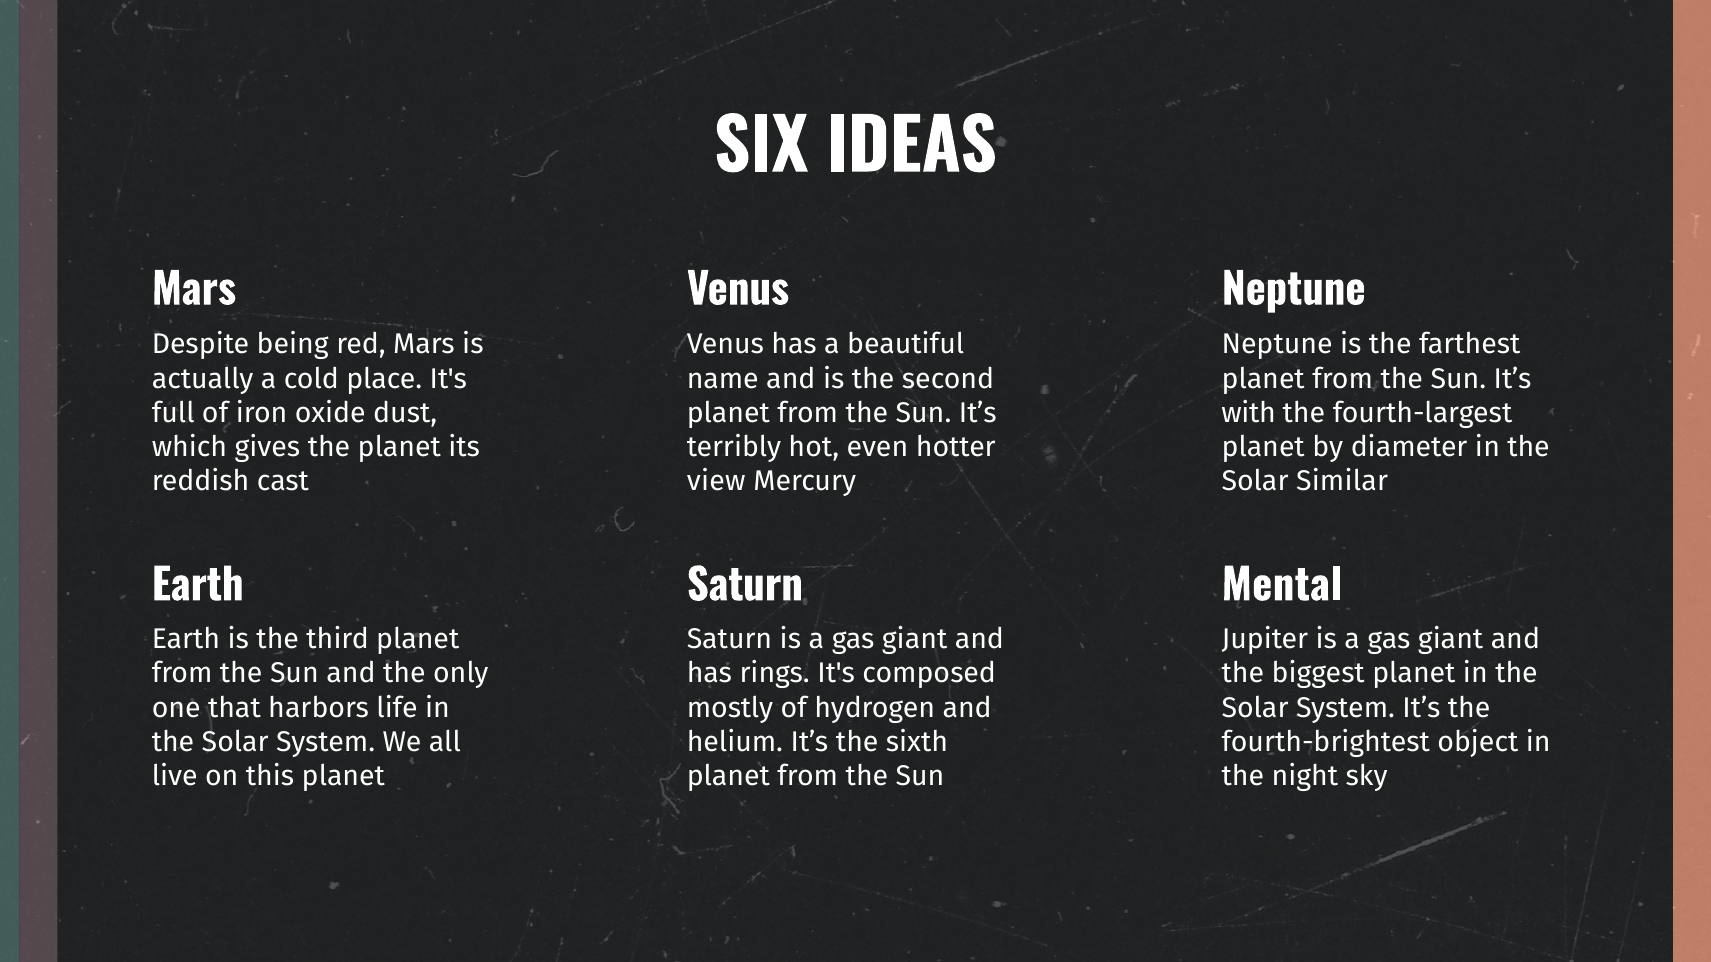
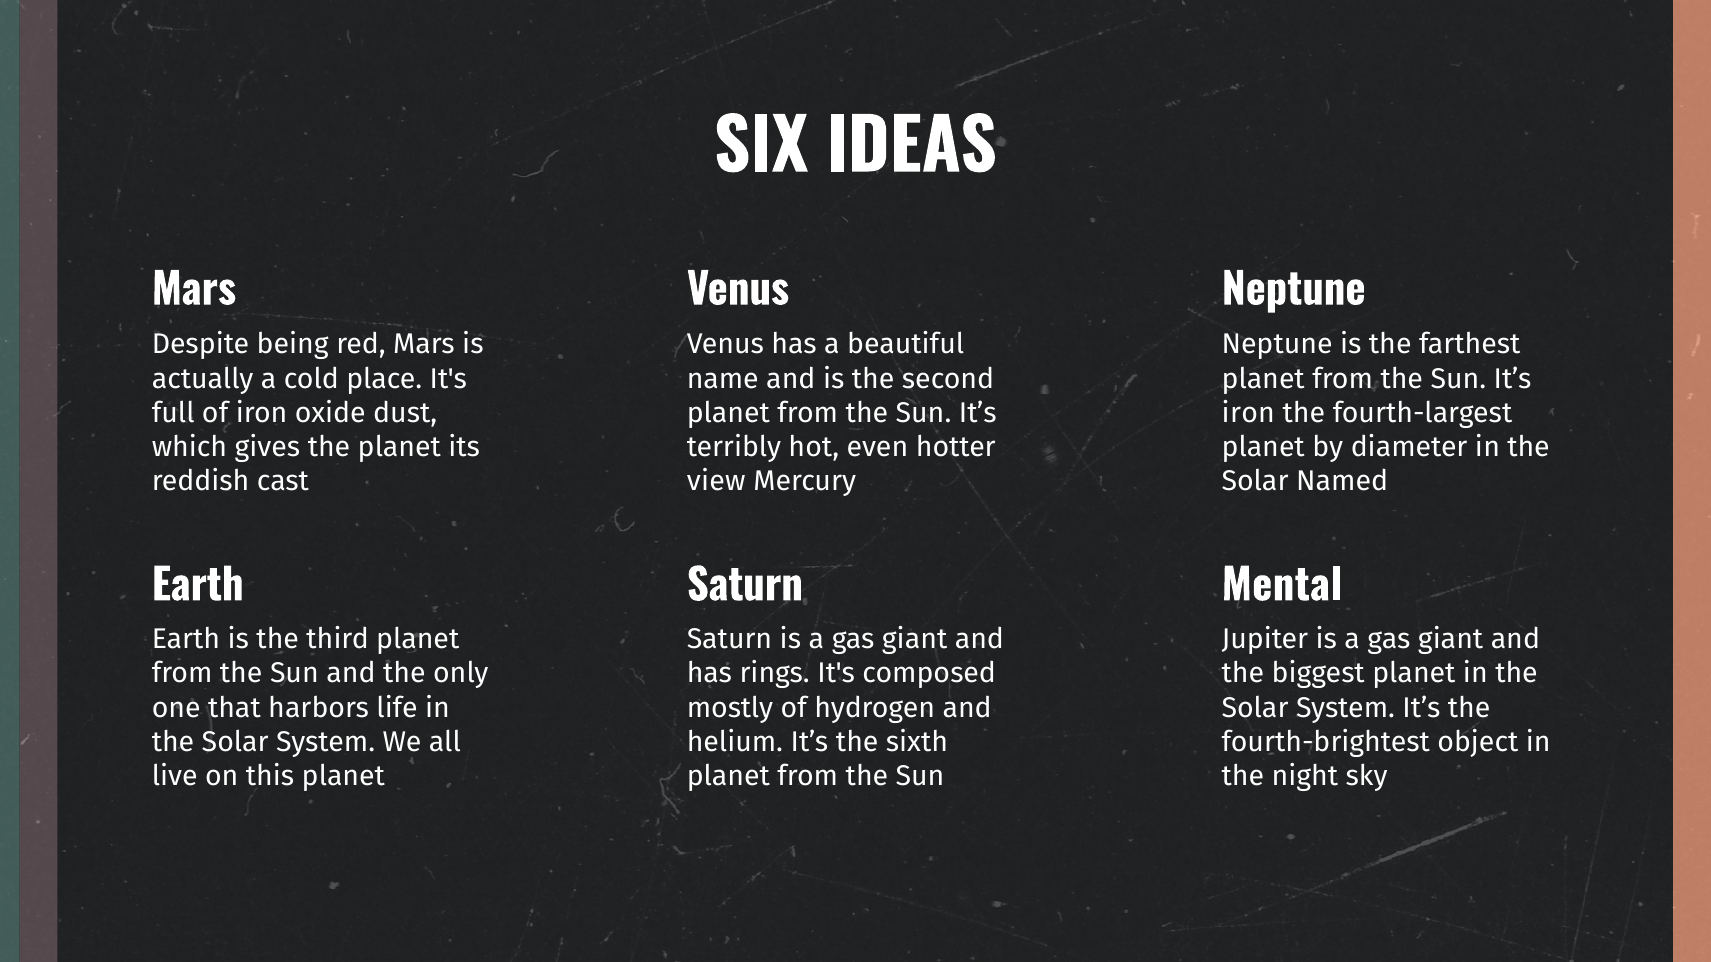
with at (1249, 413): with -> iron
Similar: Similar -> Named
